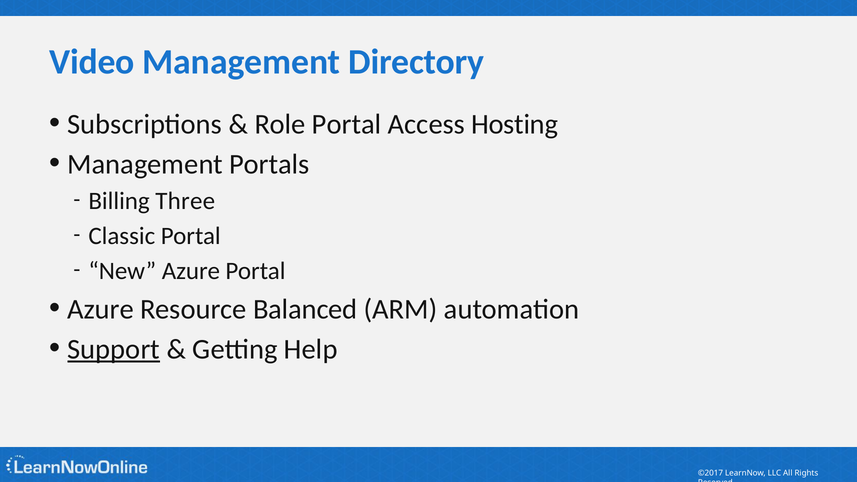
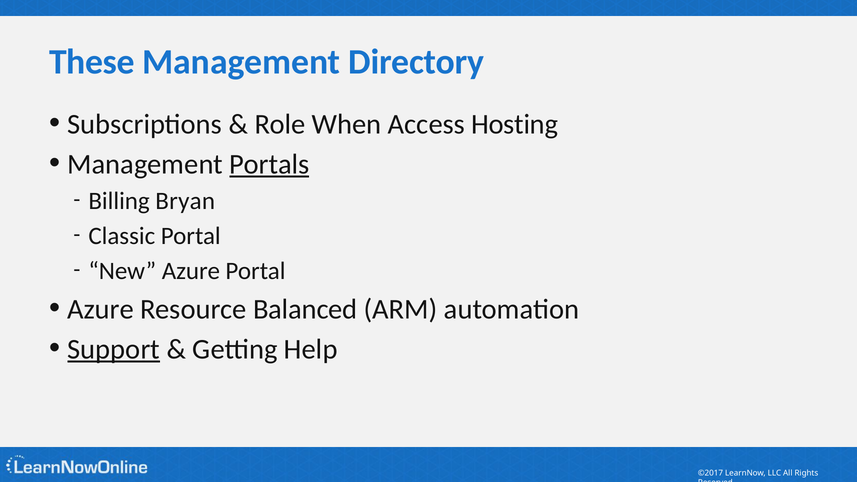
Video: Video -> These
Role Portal: Portal -> When
Portals underline: none -> present
Three: Three -> Bryan
